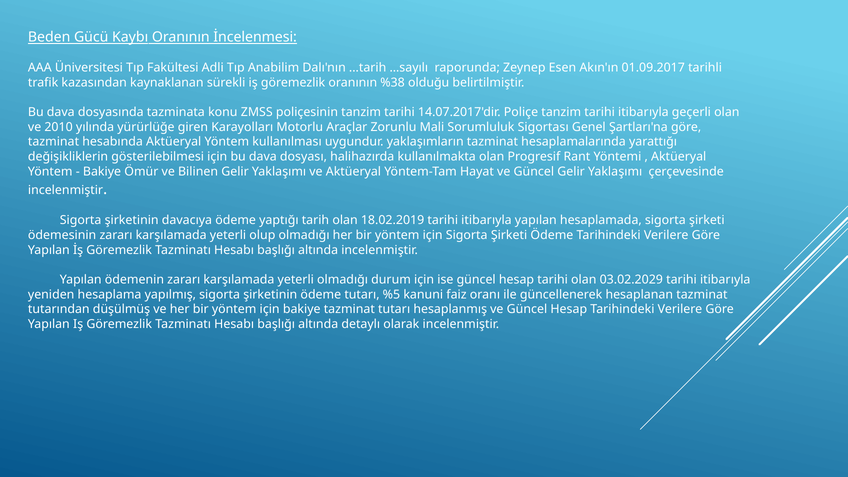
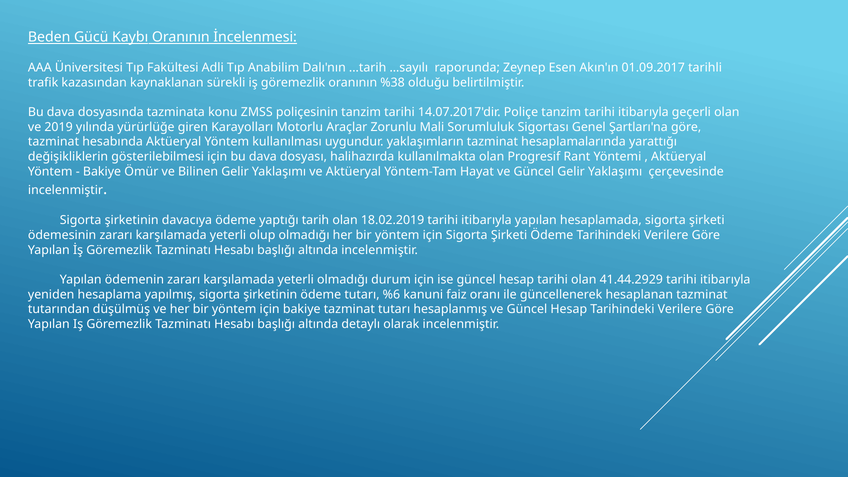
2010: 2010 -> 2019
03.02.2029: 03.02.2029 -> 41.44.2929
%5: %5 -> %6
